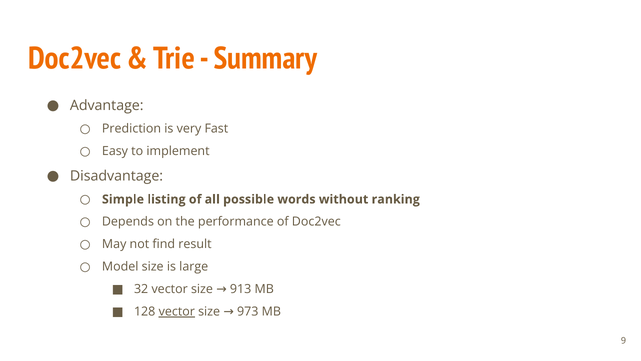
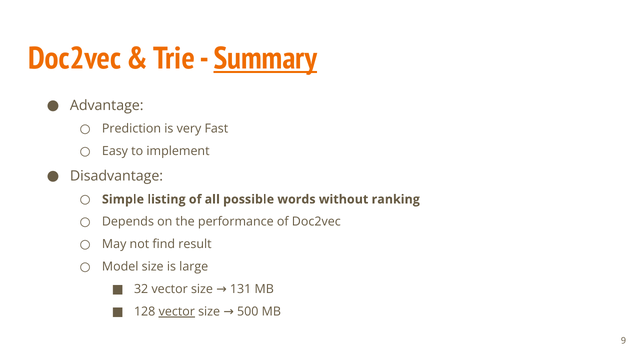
Summary underline: none -> present
913: 913 -> 131
973: 973 -> 500
